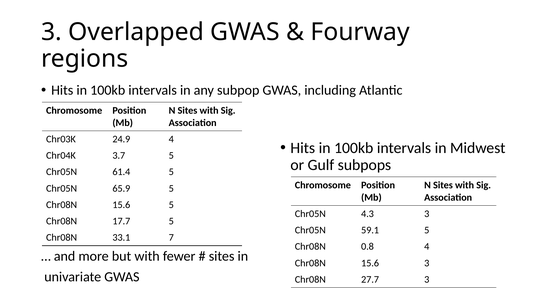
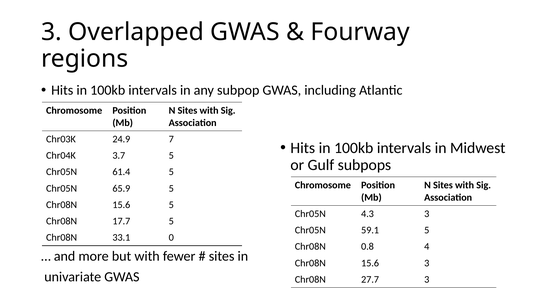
24.9 4: 4 -> 7
7: 7 -> 0
